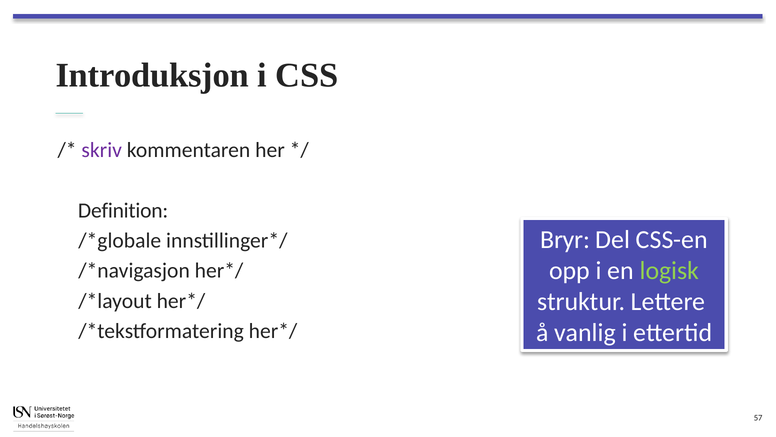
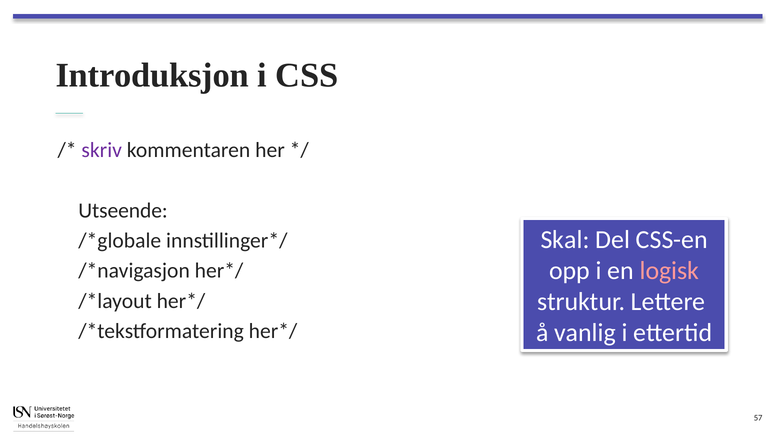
Definition: Definition -> Utseende
Bryr: Bryr -> Skal
logisk colour: light green -> pink
